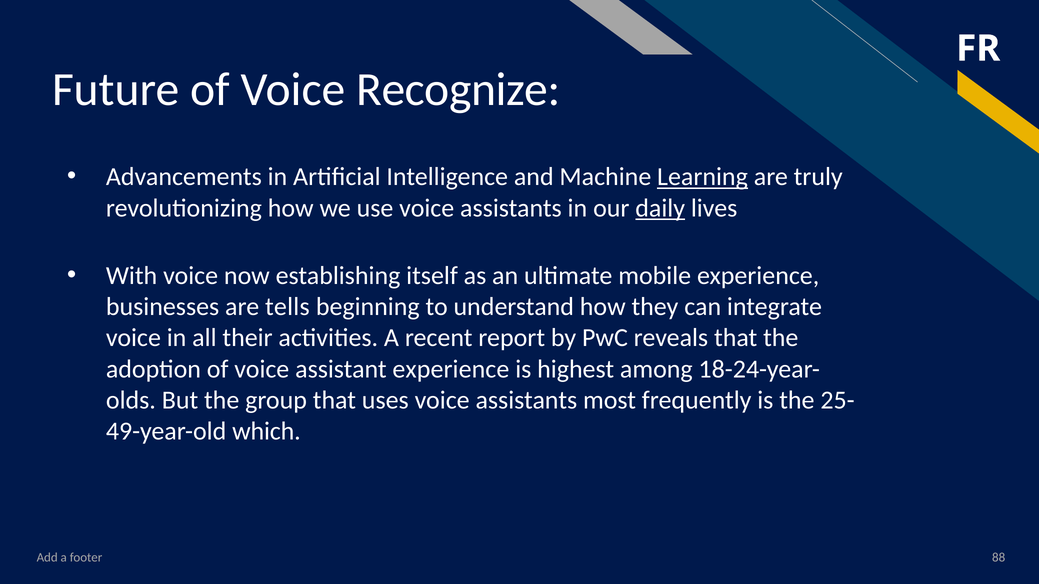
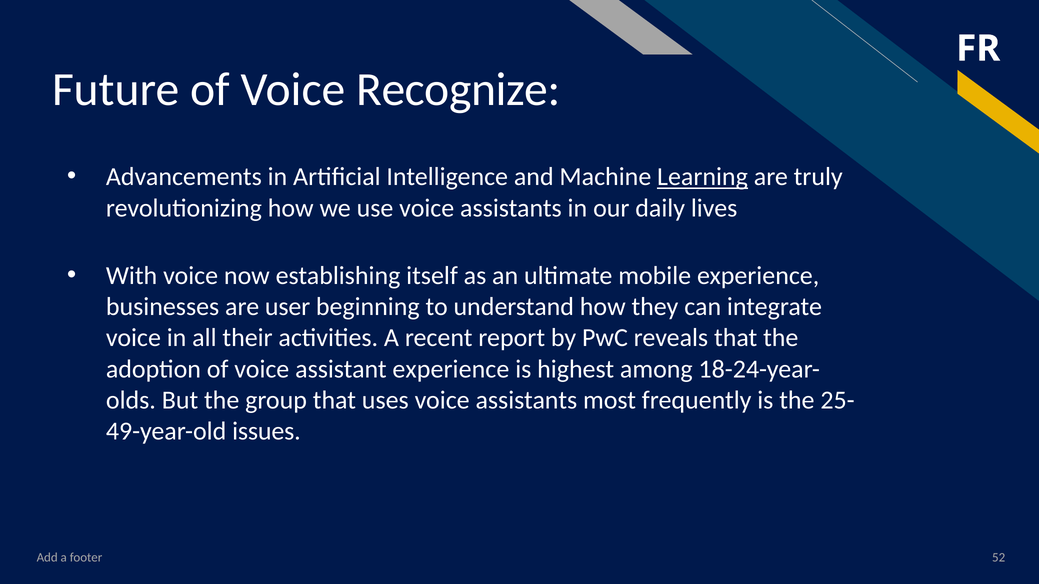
daily underline: present -> none
tells: tells -> user
which: which -> issues
88: 88 -> 52
